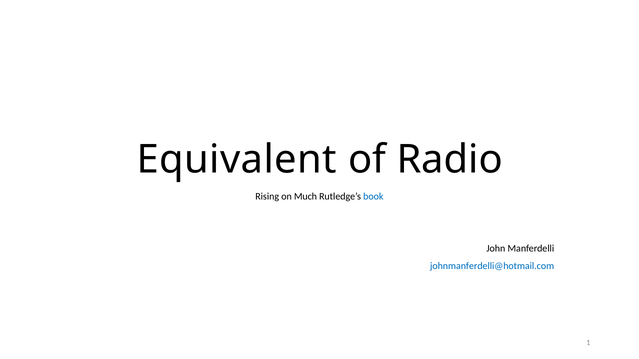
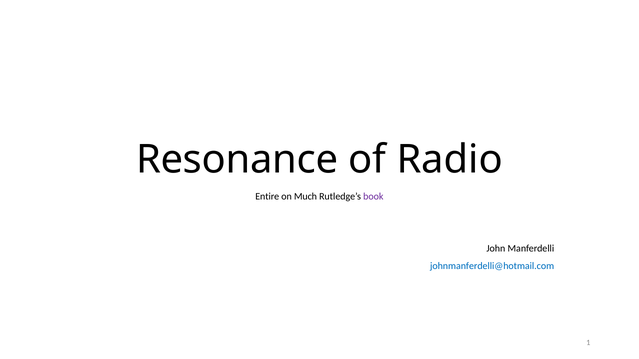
Equivalent: Equivalent -> Resonance
Rising: Rising -> Entire
book colour: blue -> purple
